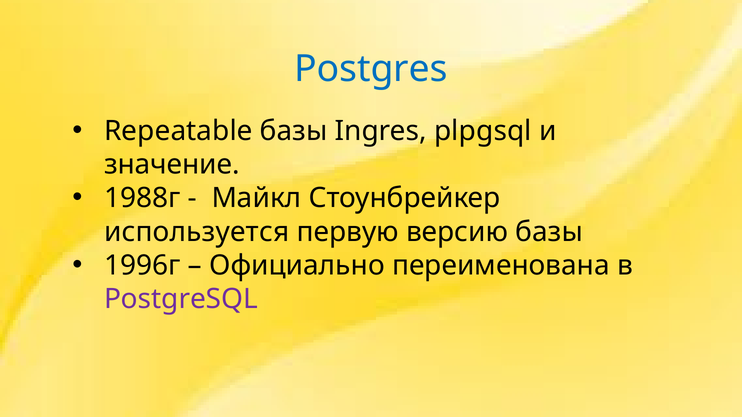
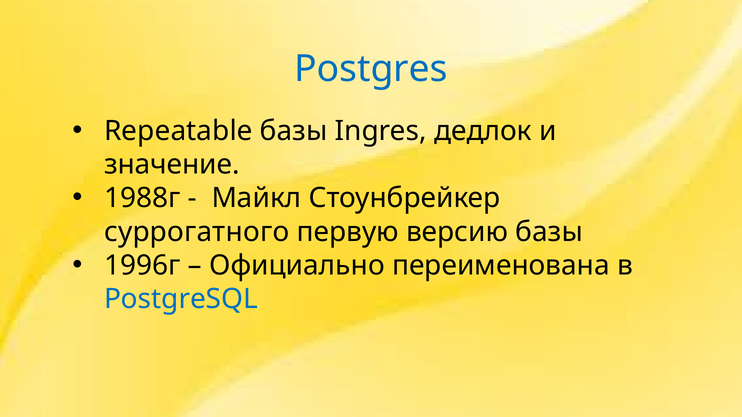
plpgsql: plpgsql -> дедлок
используется: используется -> суррогатного
PostgreSQL colour: purple -> blue
